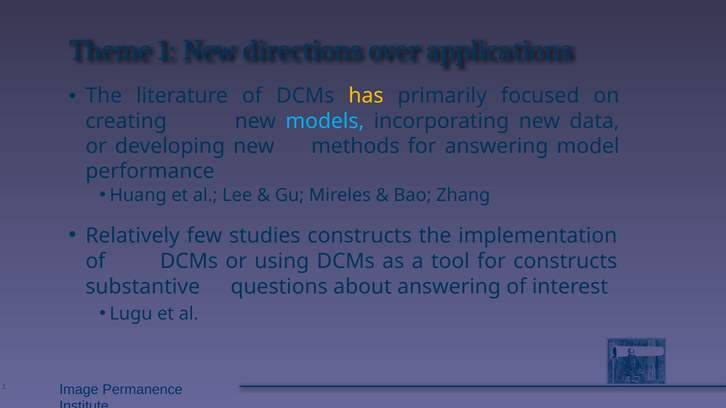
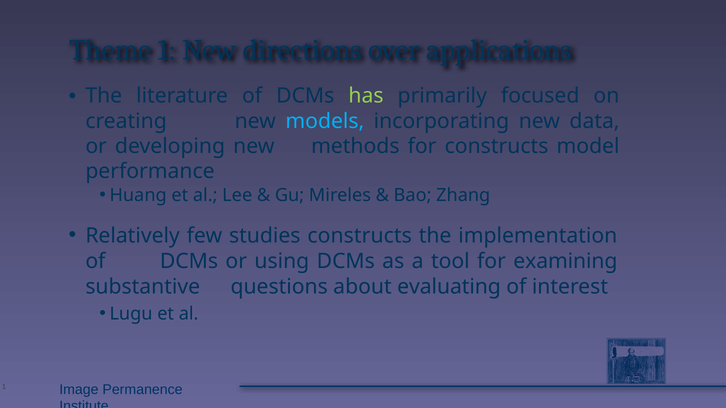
has colour: yellow -> light green
for answering: answering -> constructs
for constructs: constructs -> examining
about answering: answering -> evaluating
